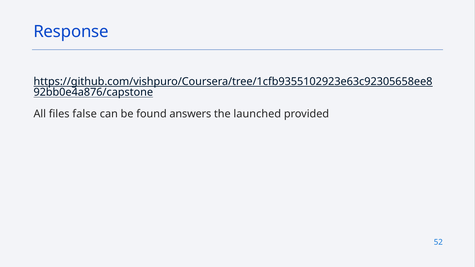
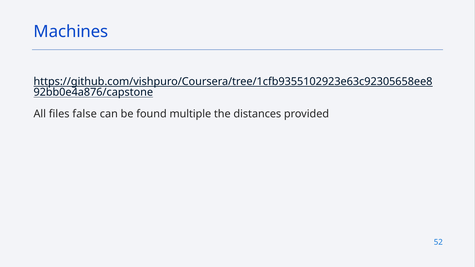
Response: Response -> Machines
answers: answers -> multiple
launched: launched -> distances
